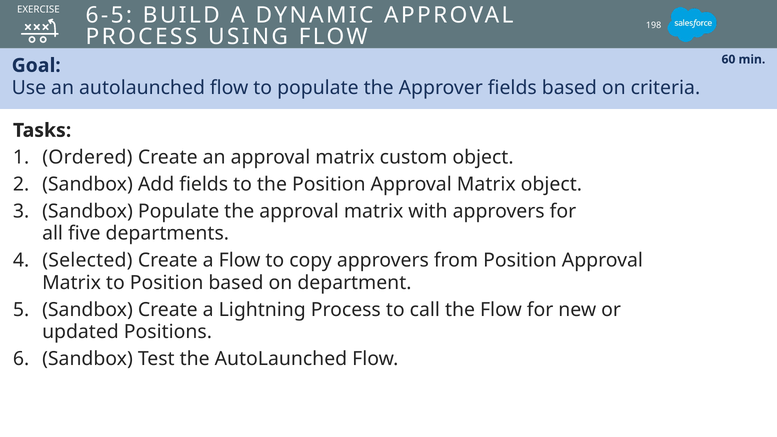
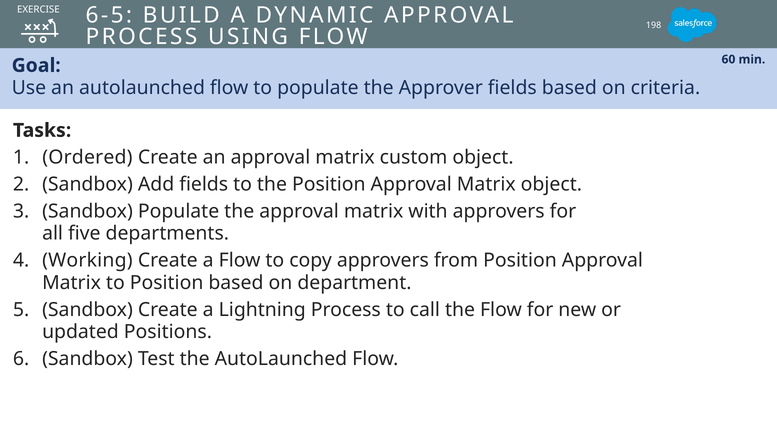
Selected: Selected -> Working
